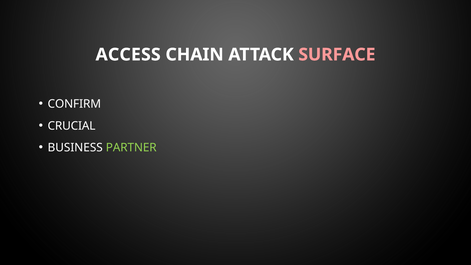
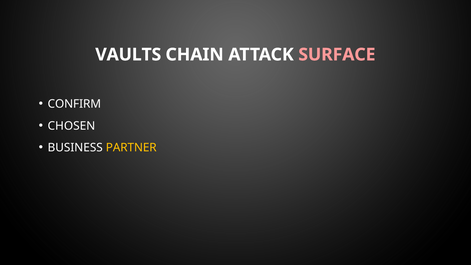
ACCESS: ACCESS -> VAULTS
CRUCIAL: CRUCIAL -> CHOSEN
PARTNER colour: light green -> yellow
